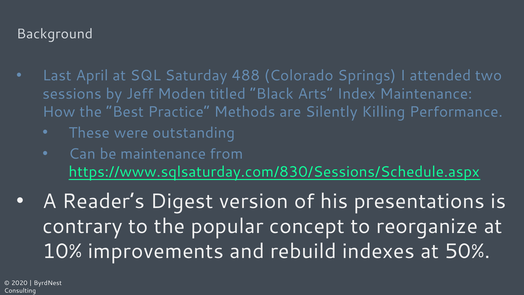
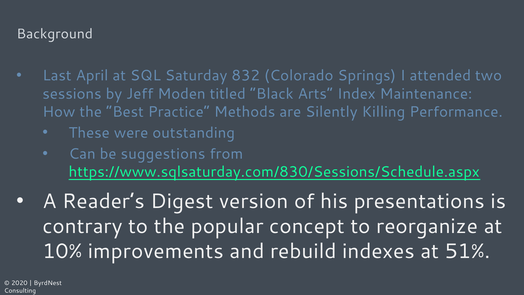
488: 488 -> 832
be maintenance: maintenance -> suggestions
50%: 50% -> 51%
